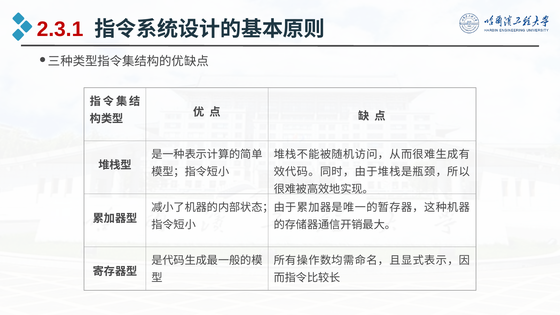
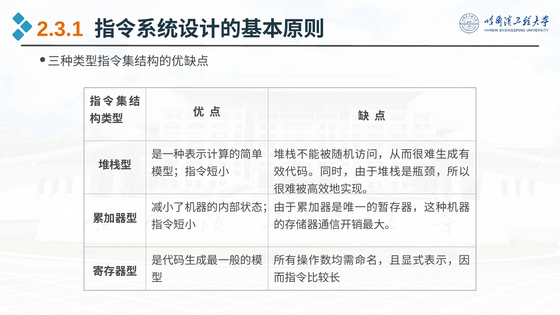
2.3.1 colour: red -> orange
